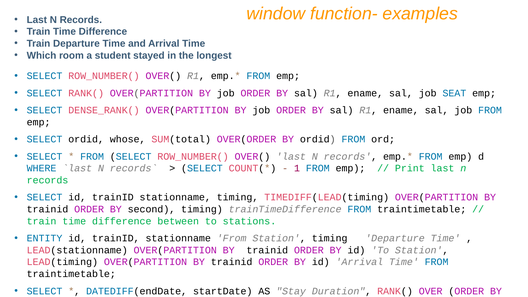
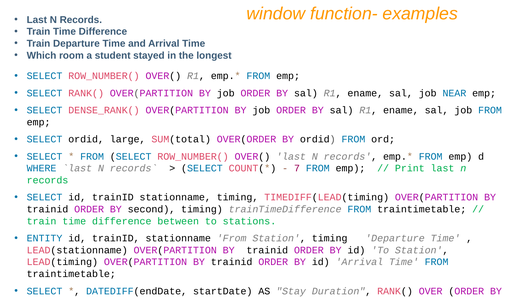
SEAT: SEAT -> NEAR
whose: whose -> large
1: 1 -> 7
